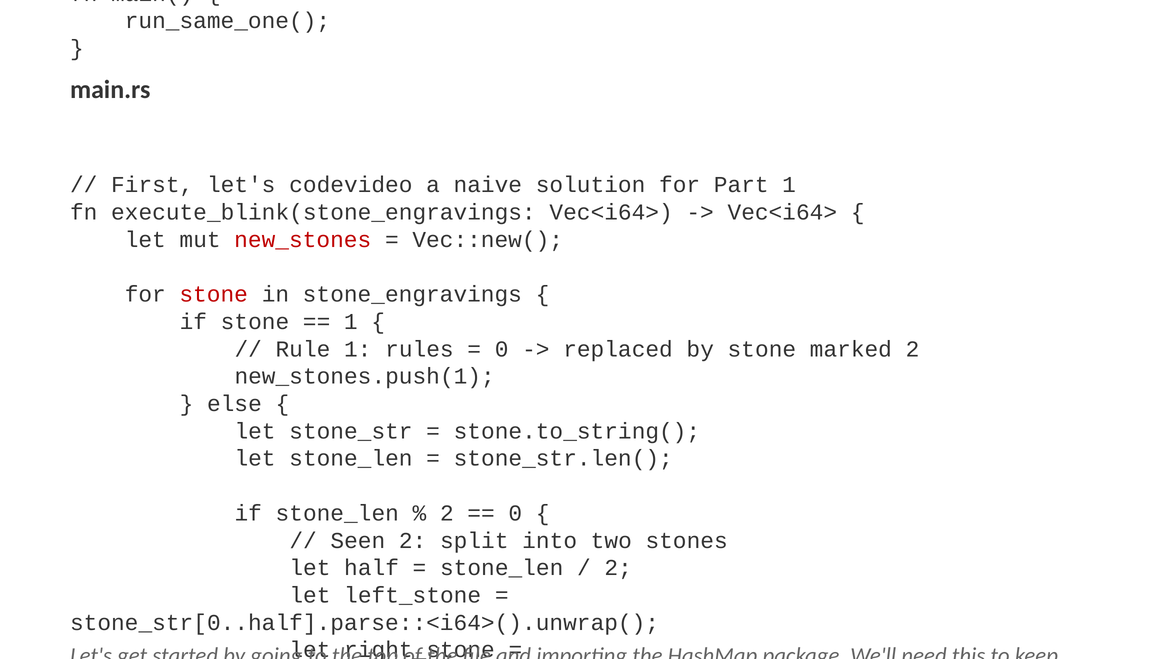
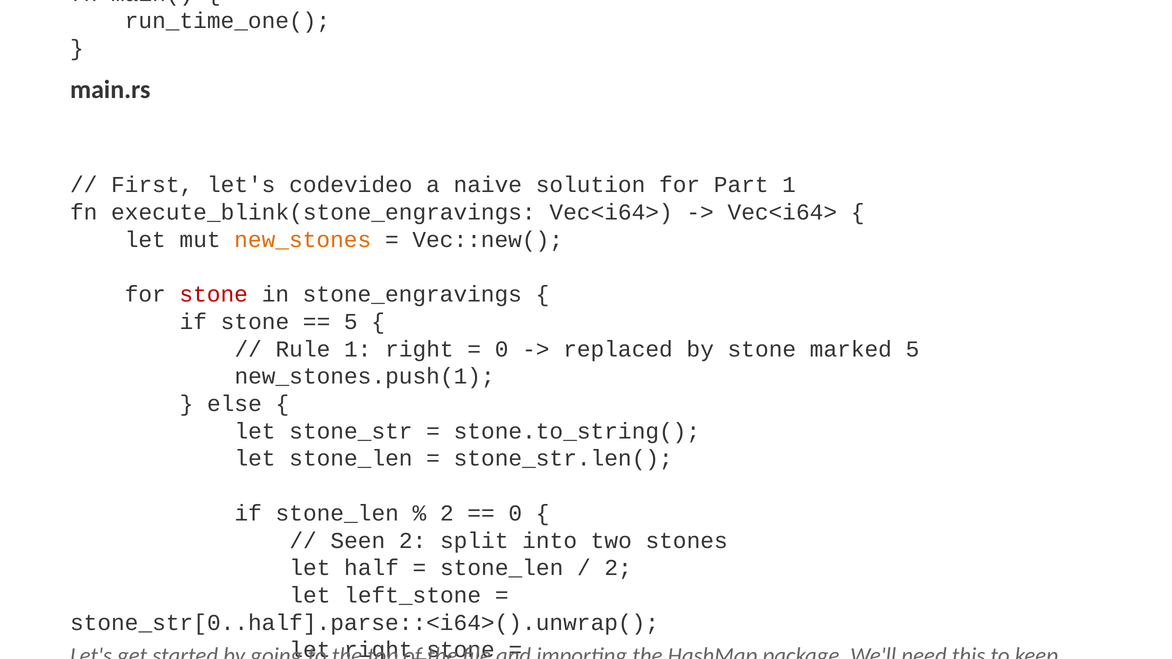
run_same_one(: run_same_one( -> run_time_one(
new_stones at (303, 240) colour: red -> orange
1 at (351, 322): 1 -> 5
rules: rules -> right
marked 2: 2 -> 5
